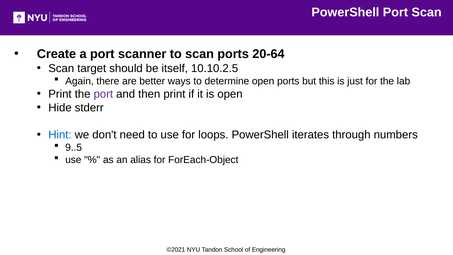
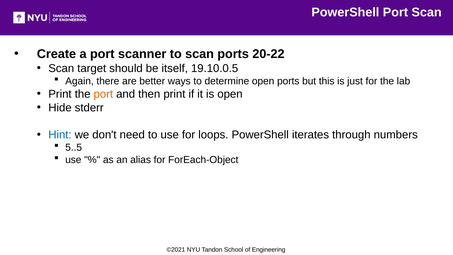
20-64: 20-64 -> 20-22
10.10.2.5: 10.10.2.5 -> 19.10.0.5
port at (103, 94) colour: purple -> orange
9..5: 9..5 -> 5..5
